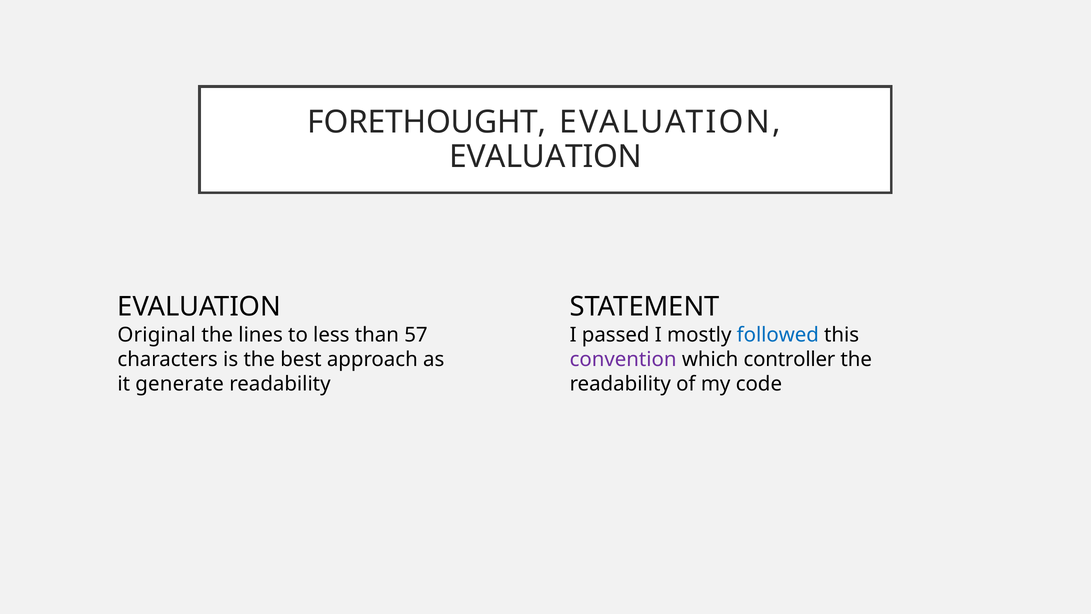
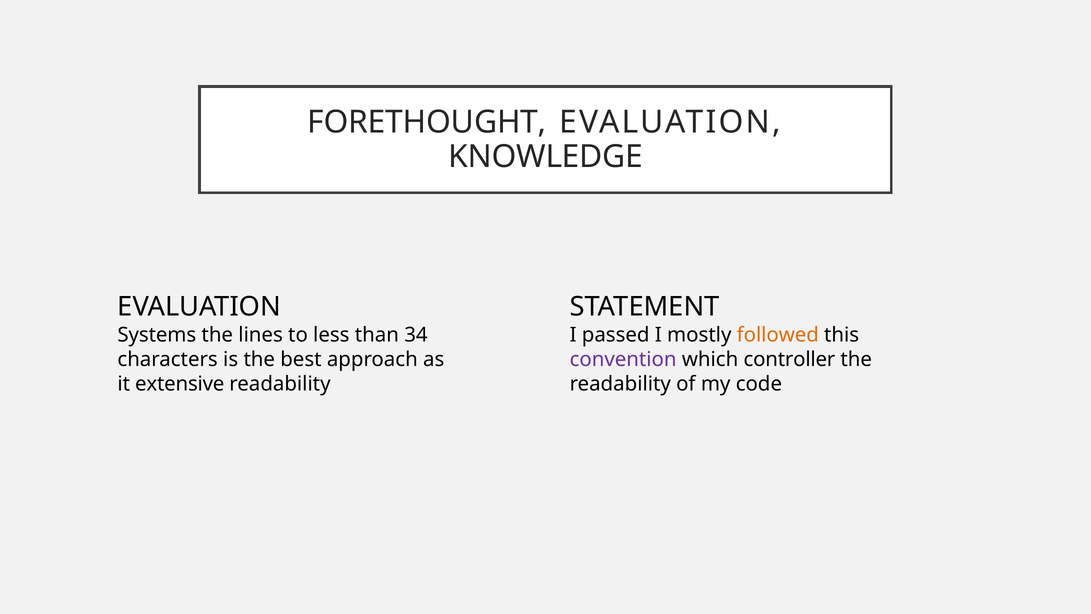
EVALUATION at (546, 156): EVALUATION -> KNOWLEDGE
Original: Original -> Systems
57: 57 -> 34
followed colour: blue -> orange
generate: generate -> extensive
